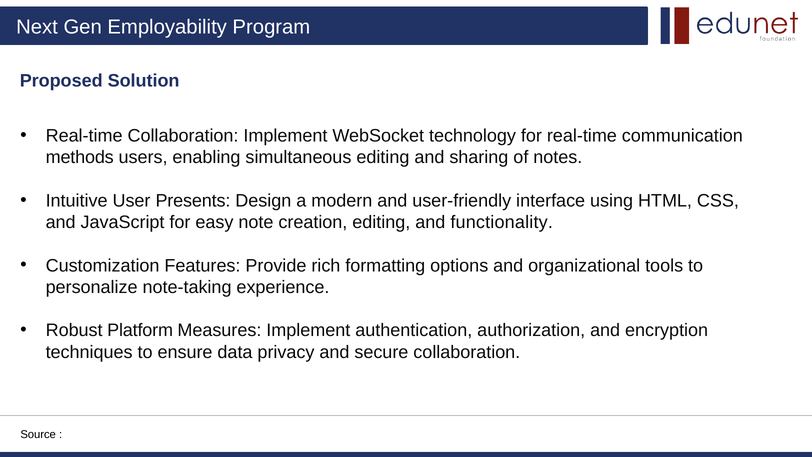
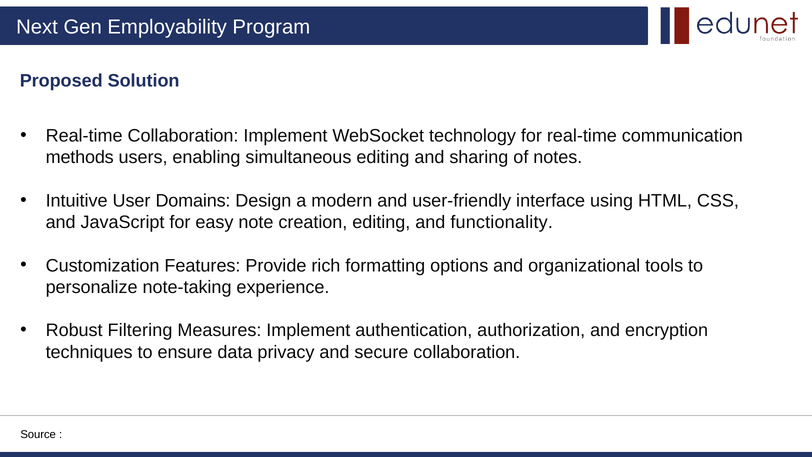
Presents: Presents -> Domains
Platform: Platform -> Filtering
